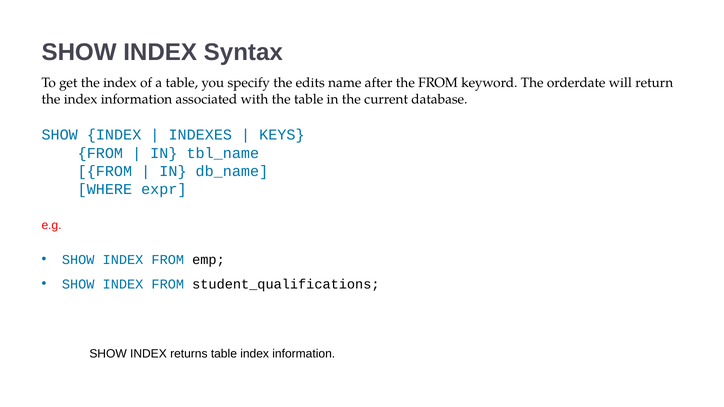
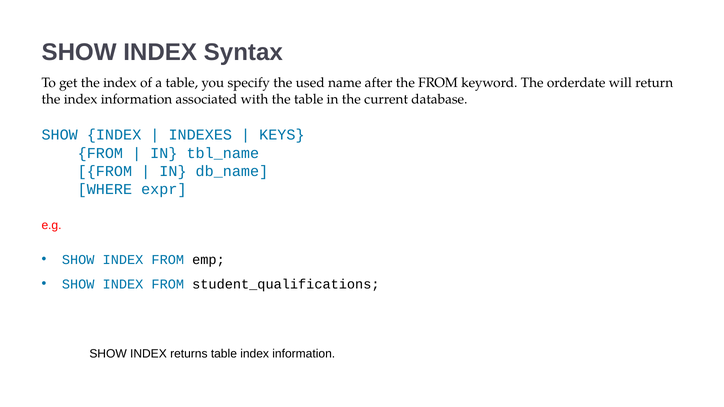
edits: edits -> used
